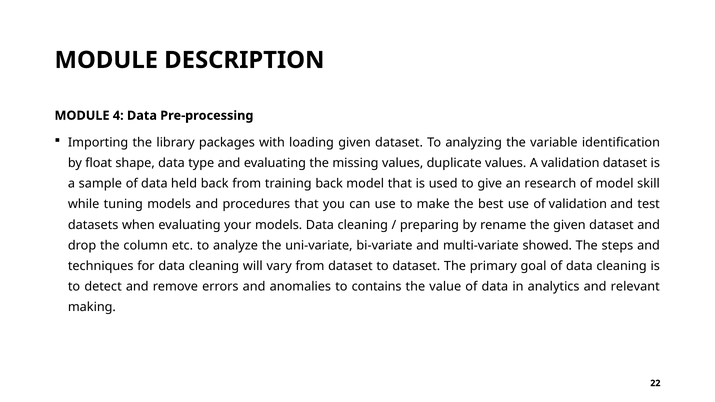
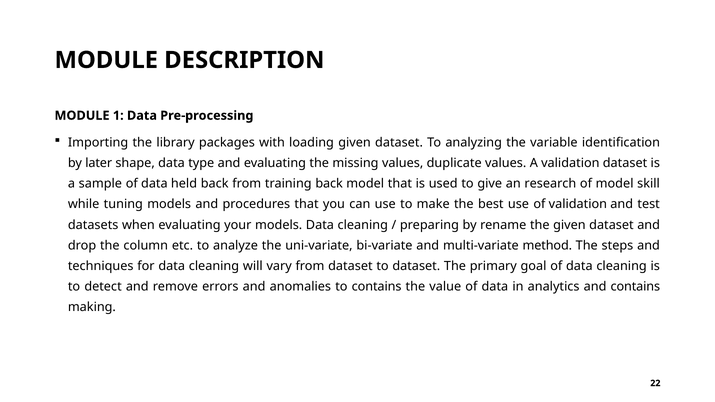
4: 4 -> 1
float: float -> later
showed: showed -> method
and relevant: relevant -> contains
